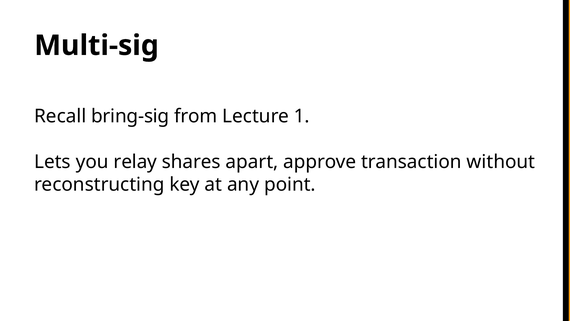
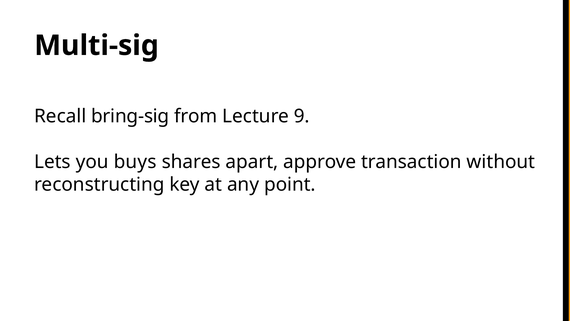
1: 1 -> 9
relay: relay -> buys
